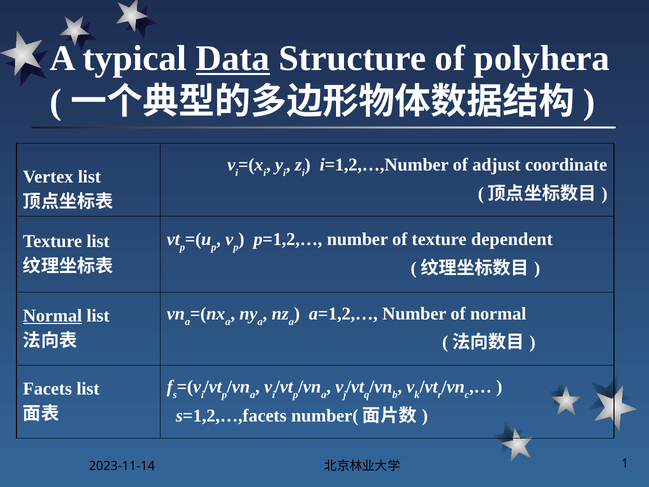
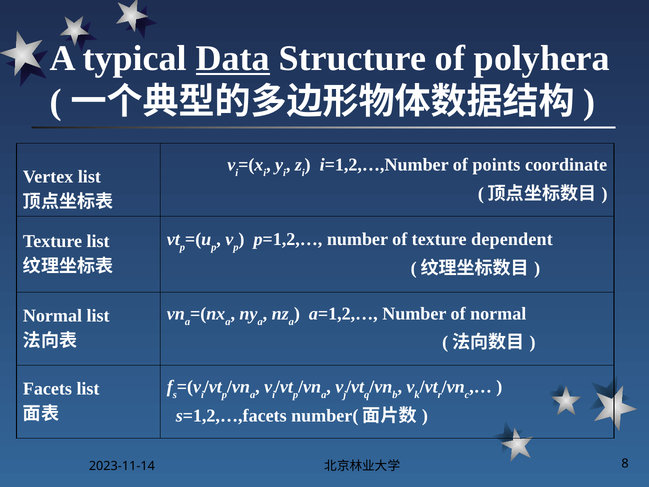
adjust: adjust -> points
Normal at (52, 316) underline: present -> none
1: 1 -> 8
